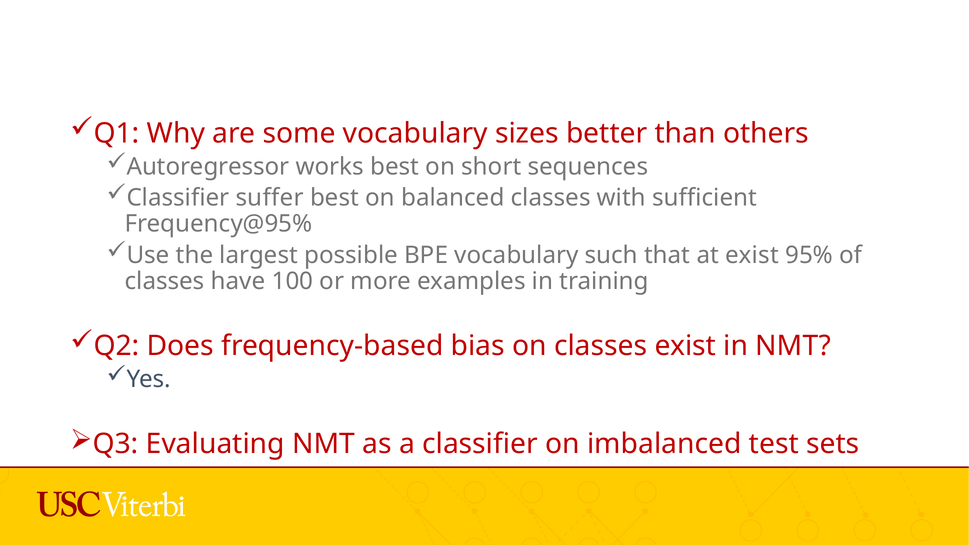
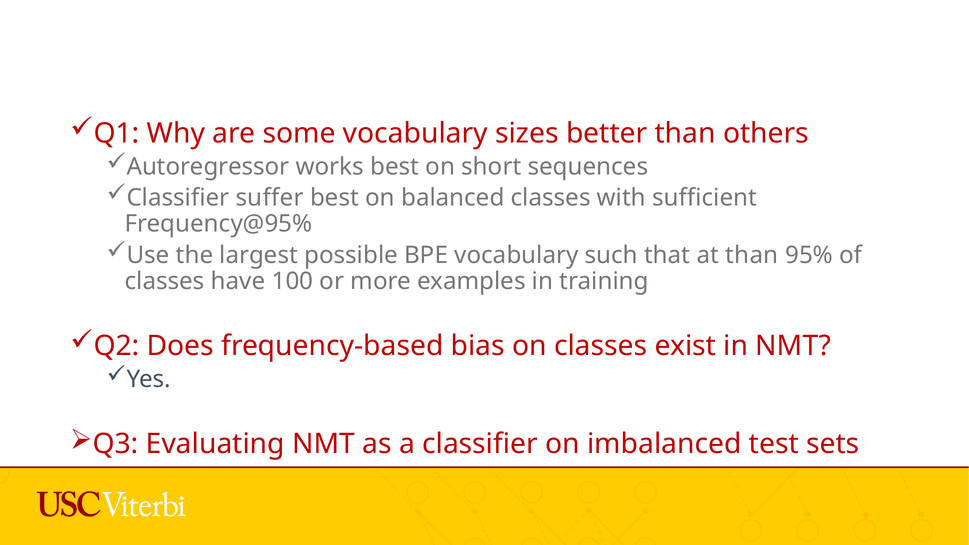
at exist: exist -> than
